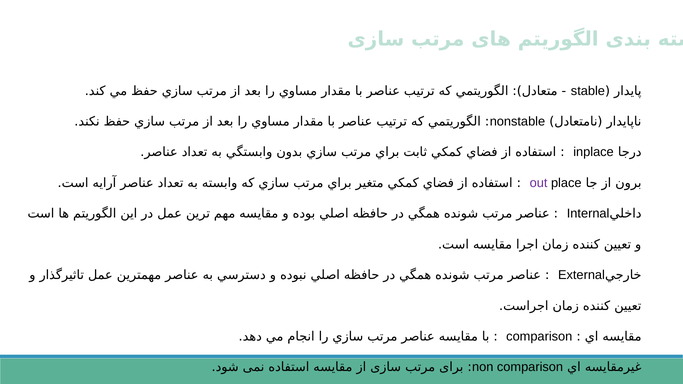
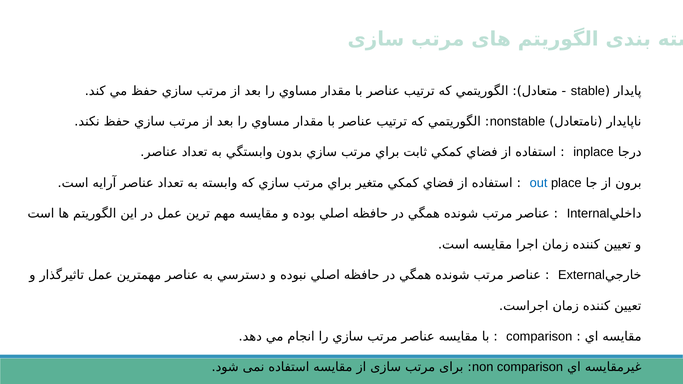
out colour: purple -> blue
